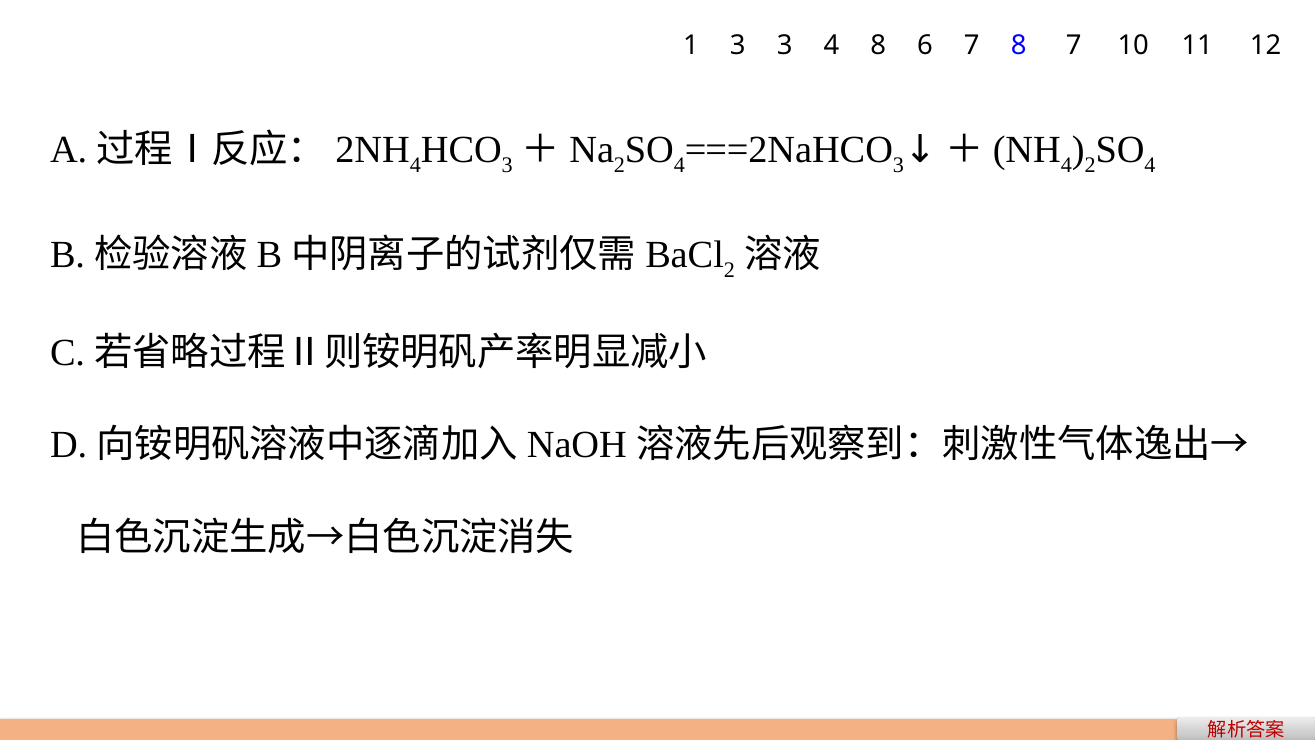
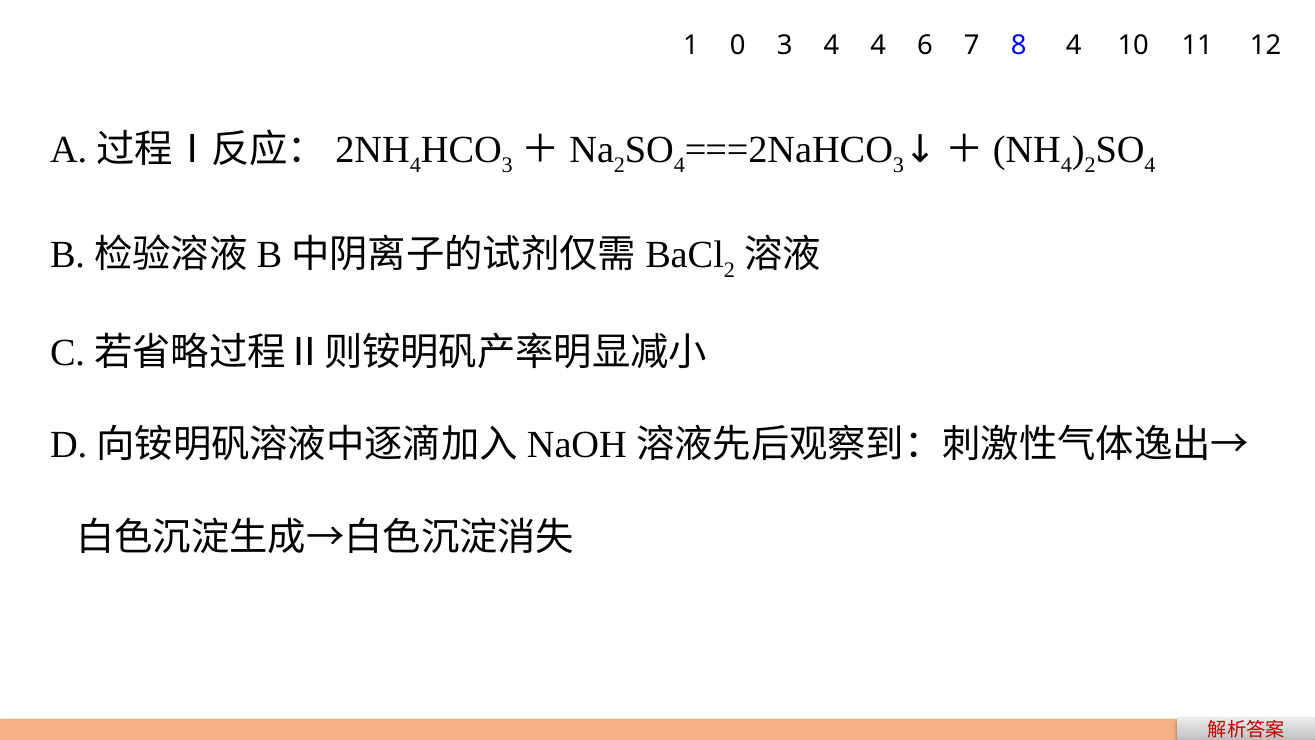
1 3: 3 -> 0
4 8: 8 -> 4
8 7: 7 -> 4
